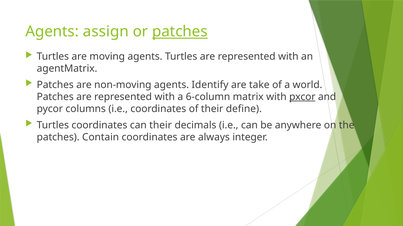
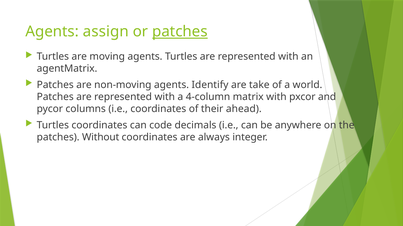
6-column: 6-column -> 4-column
pxcor underline: present -> none
define: define -> ahead
can their: their -> code
Contain: Contain -> Without
